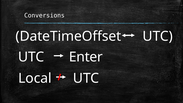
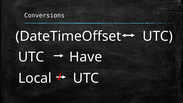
Enter: Enter -> Have
